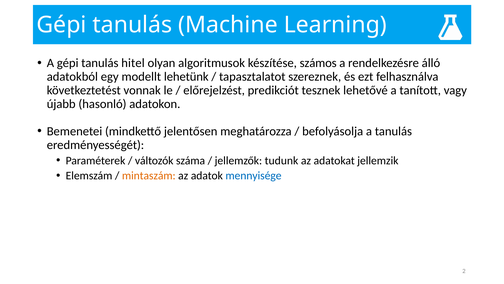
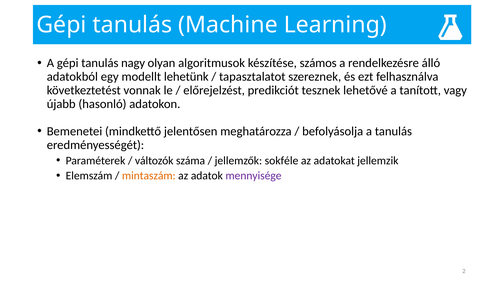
hitel: hitel -> nagy
tudunk: tudunk -> sokféle
mennyisége colour: blue -> purple
